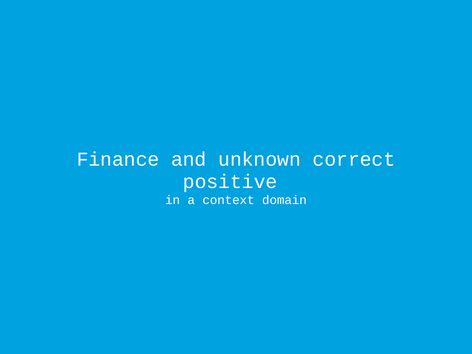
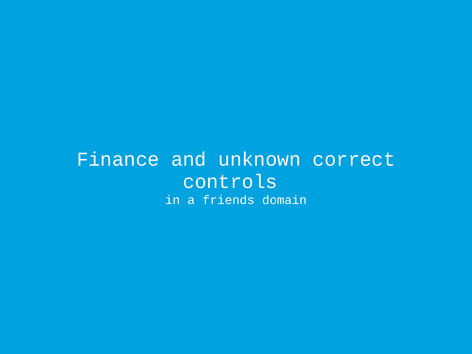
positive: positive -> controls
context: context -> friends
